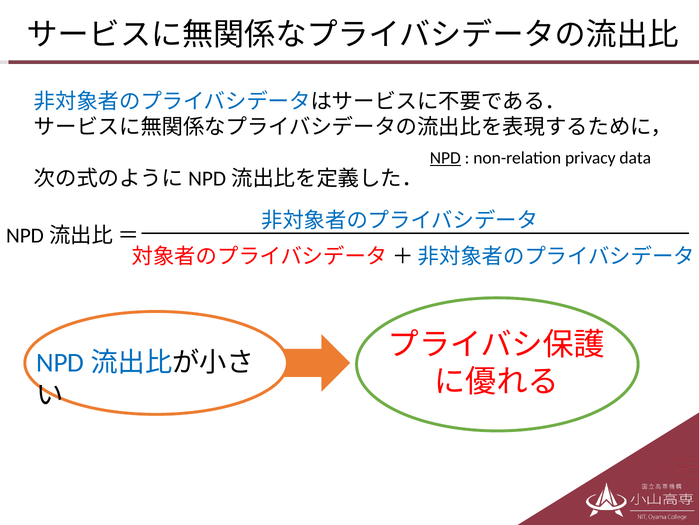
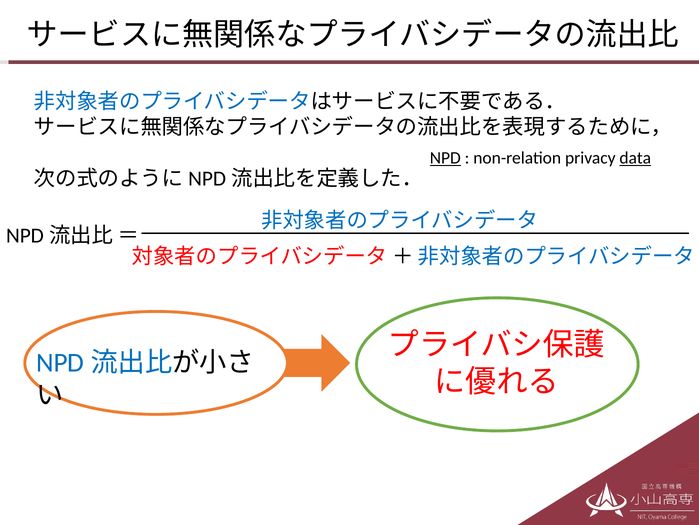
data underline: none -> present
